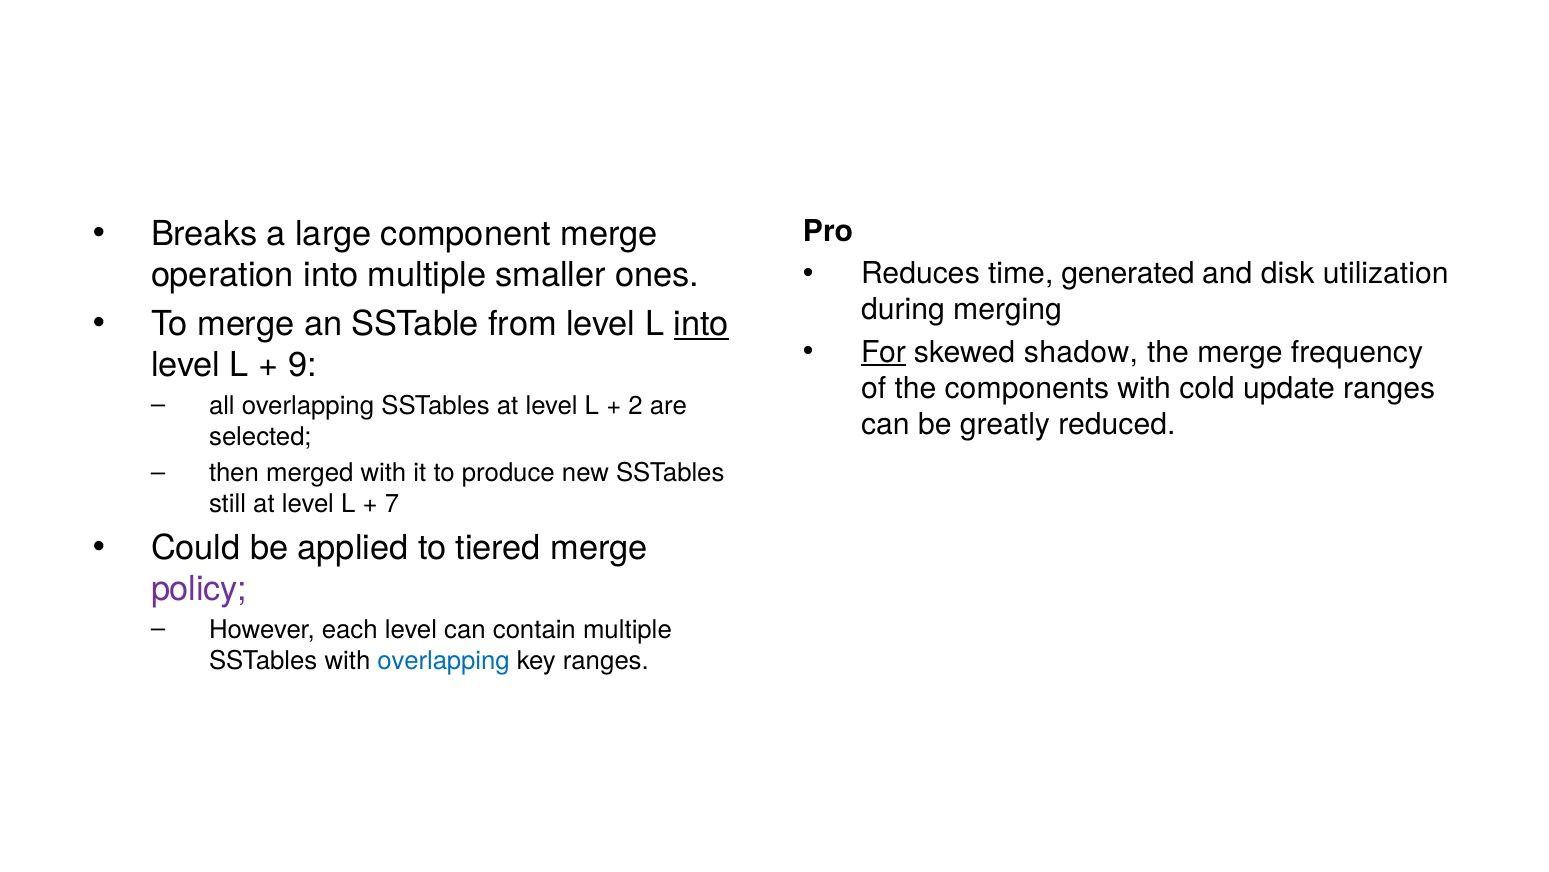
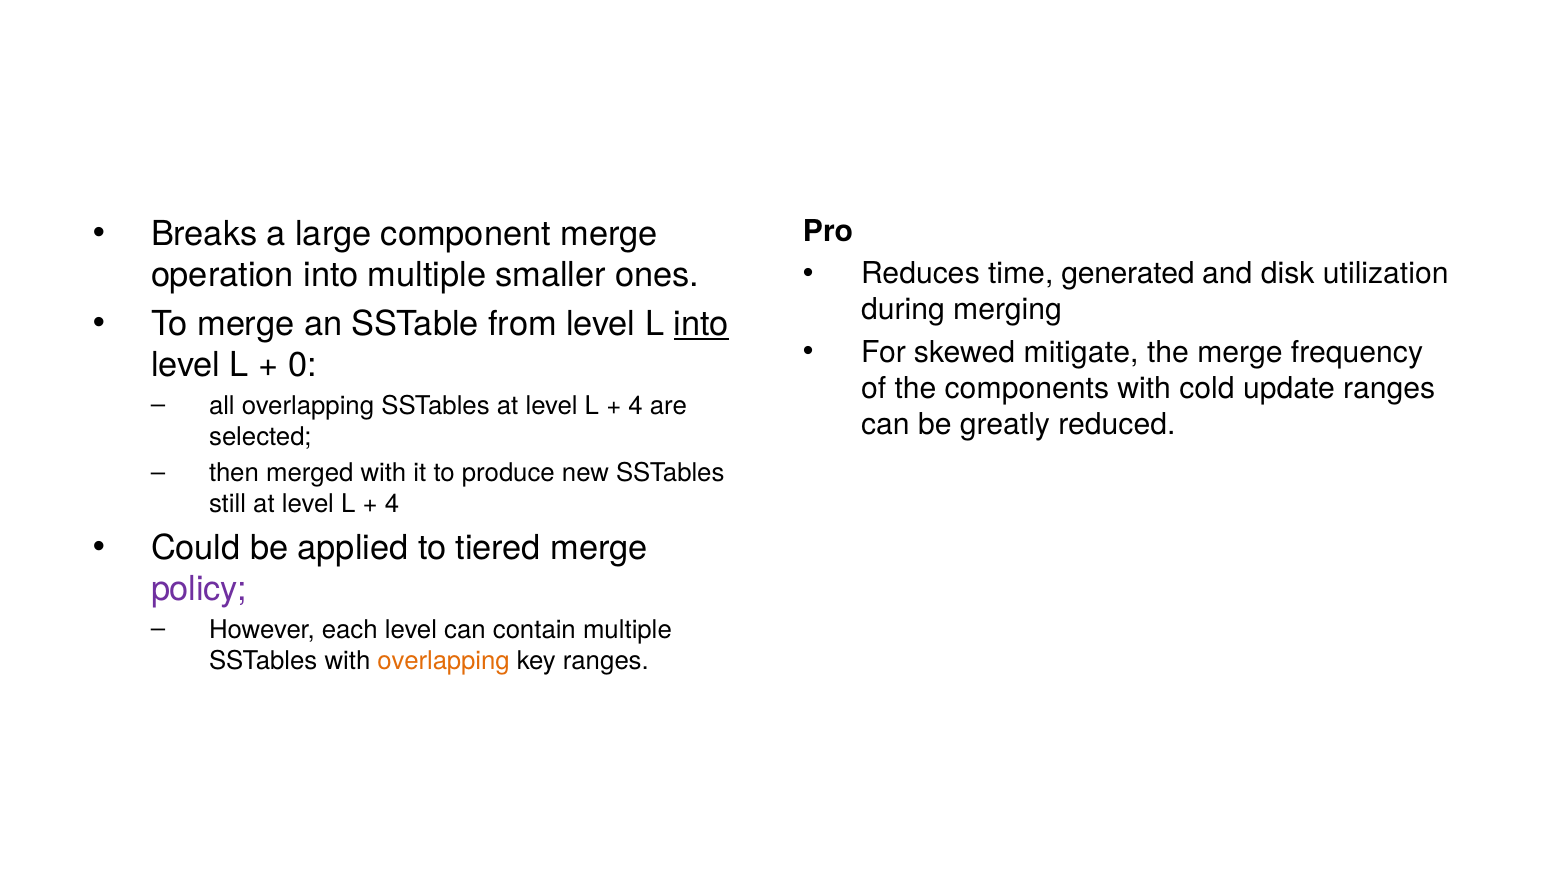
For underline: present -> none
shadow: shadow -> mitigate
9: 9 -> 0
2 at (636, 406): 2 -> 4
7 at (392, 504): 7 -> 4
overlapping at (444, 660) colour: blue -> orange
